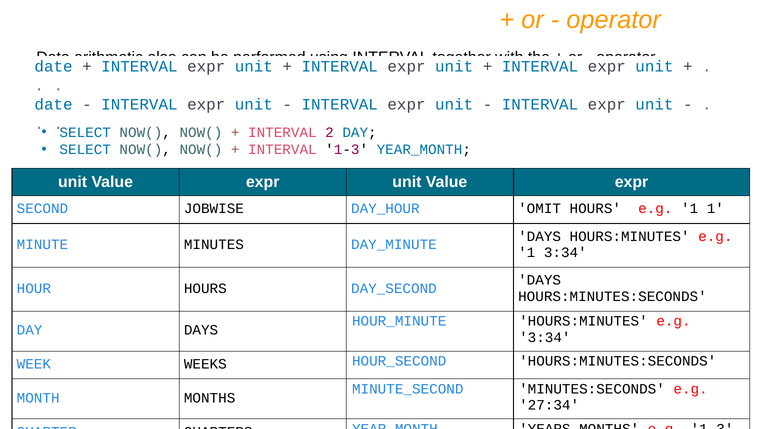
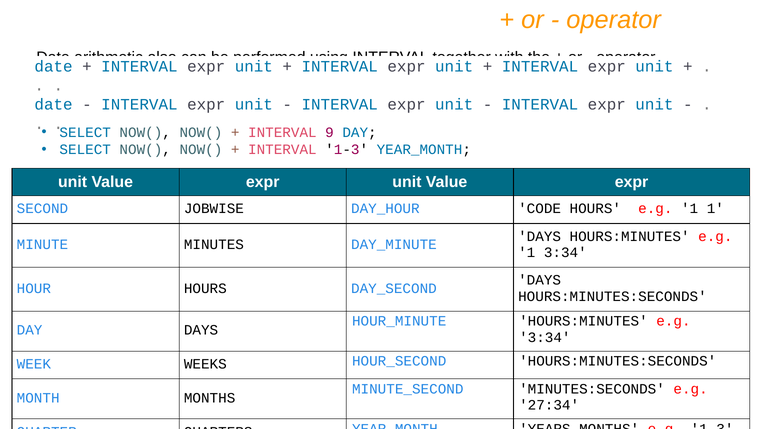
2: 2 -> 9
OMIT: OMIT -> CODE
